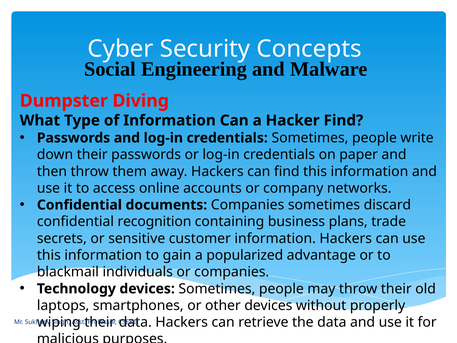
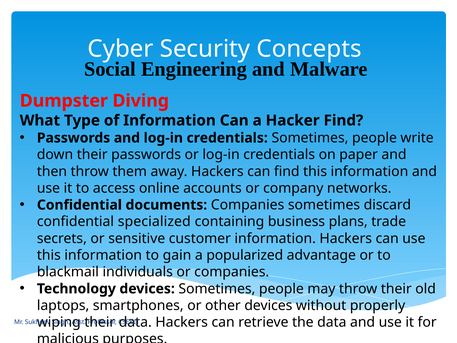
recognition: recognition -> specialized
